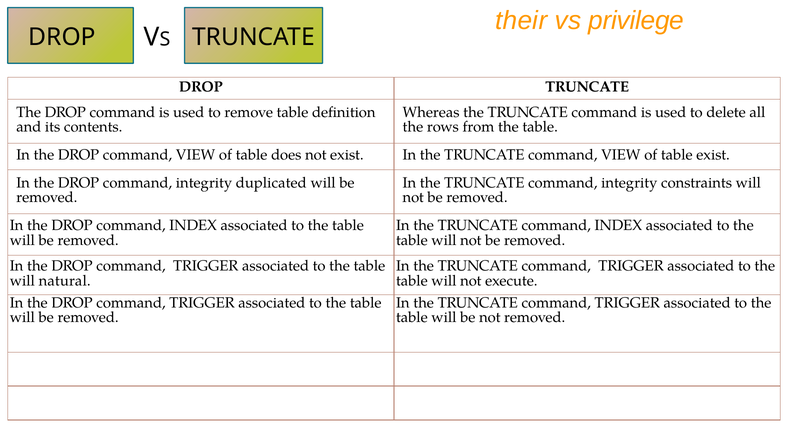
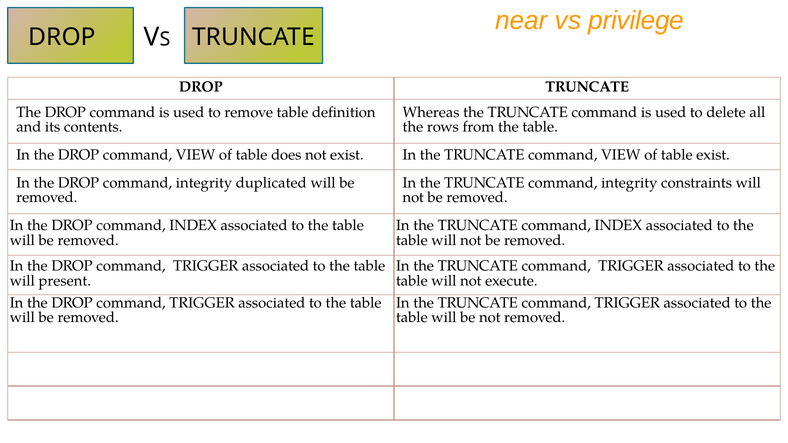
their: their -> near
natural: natural -> present
